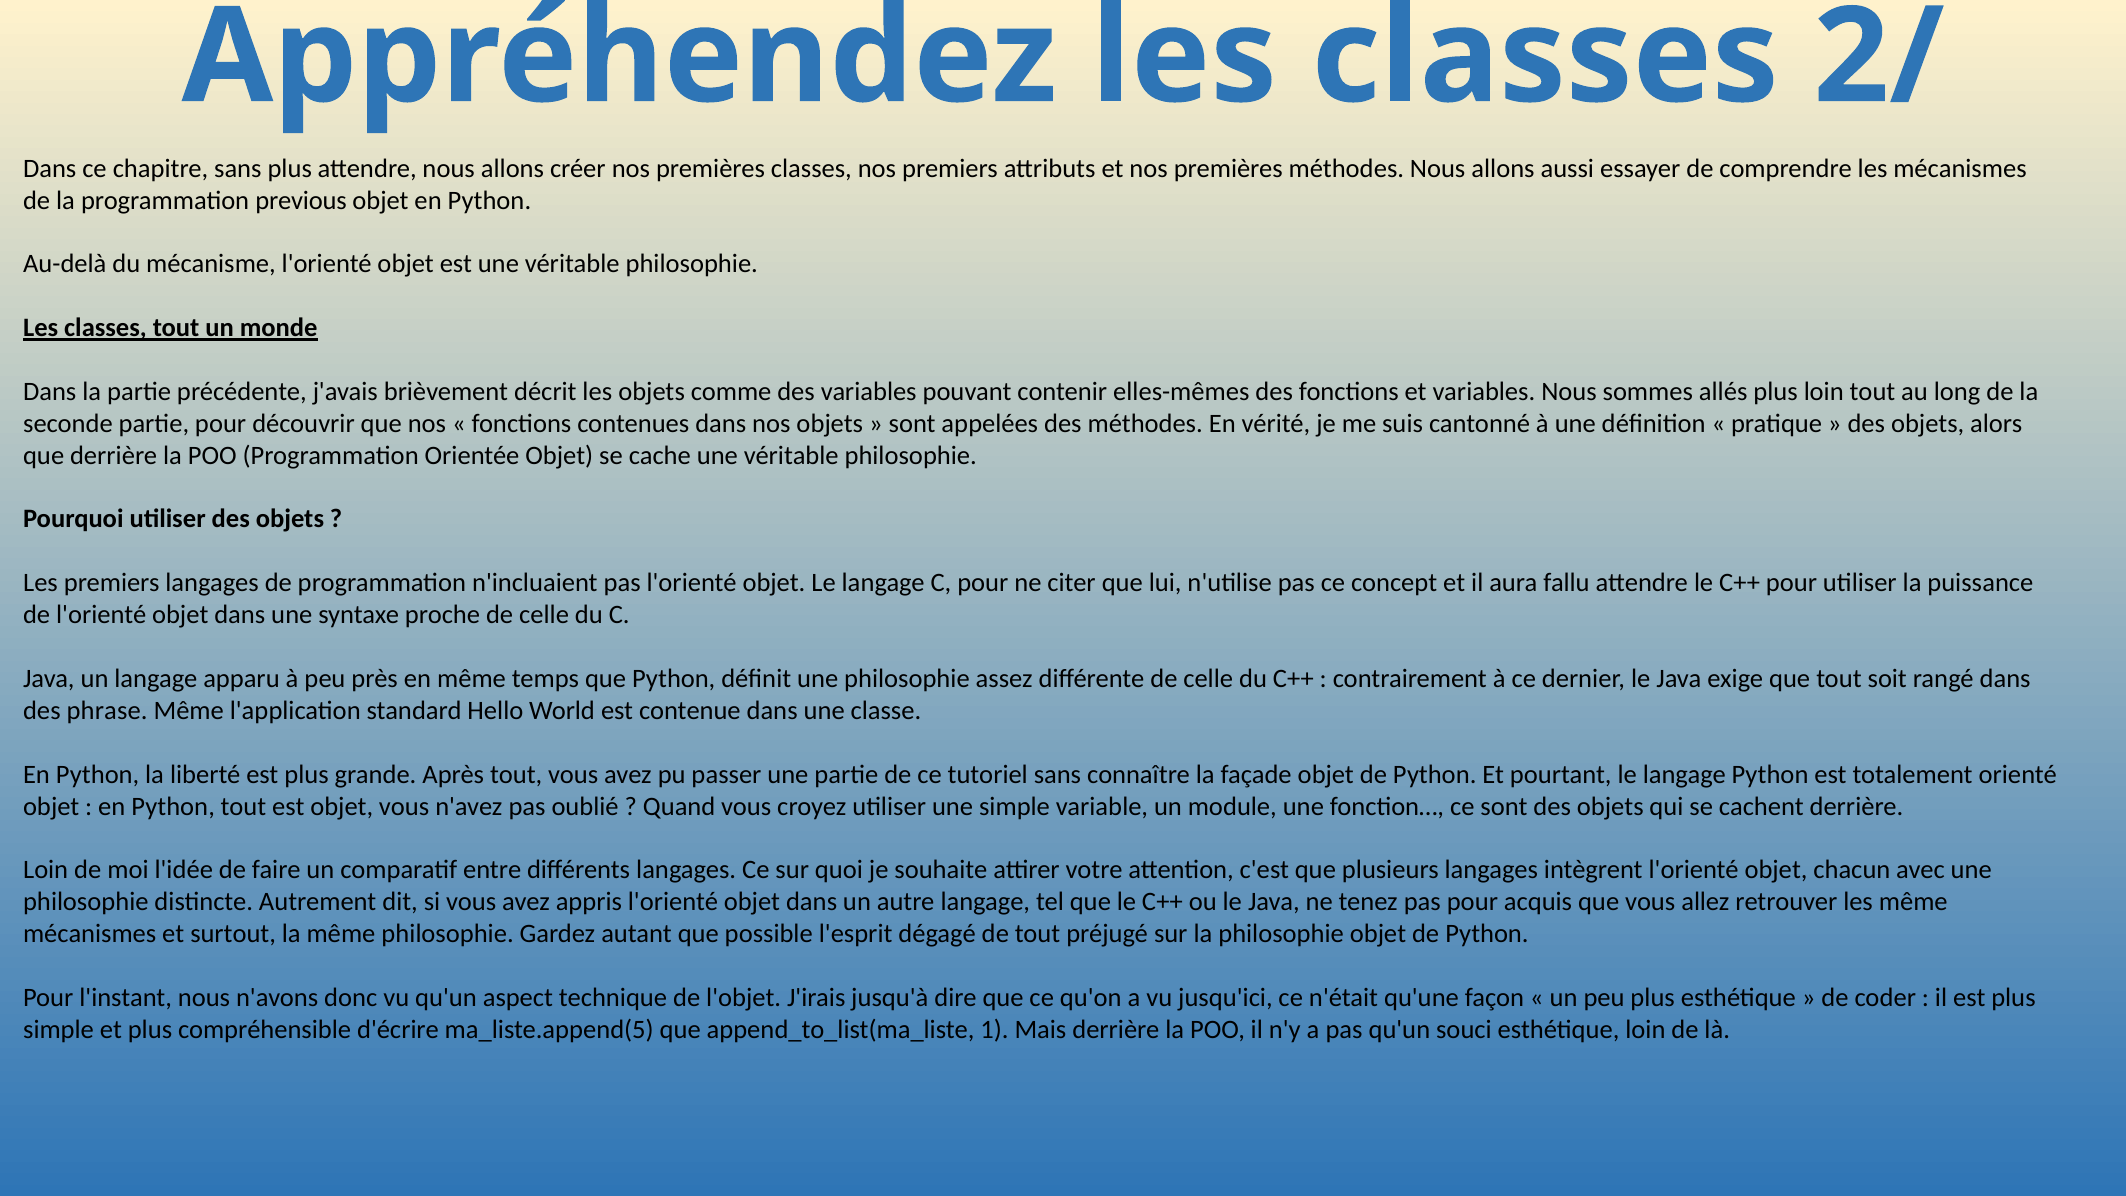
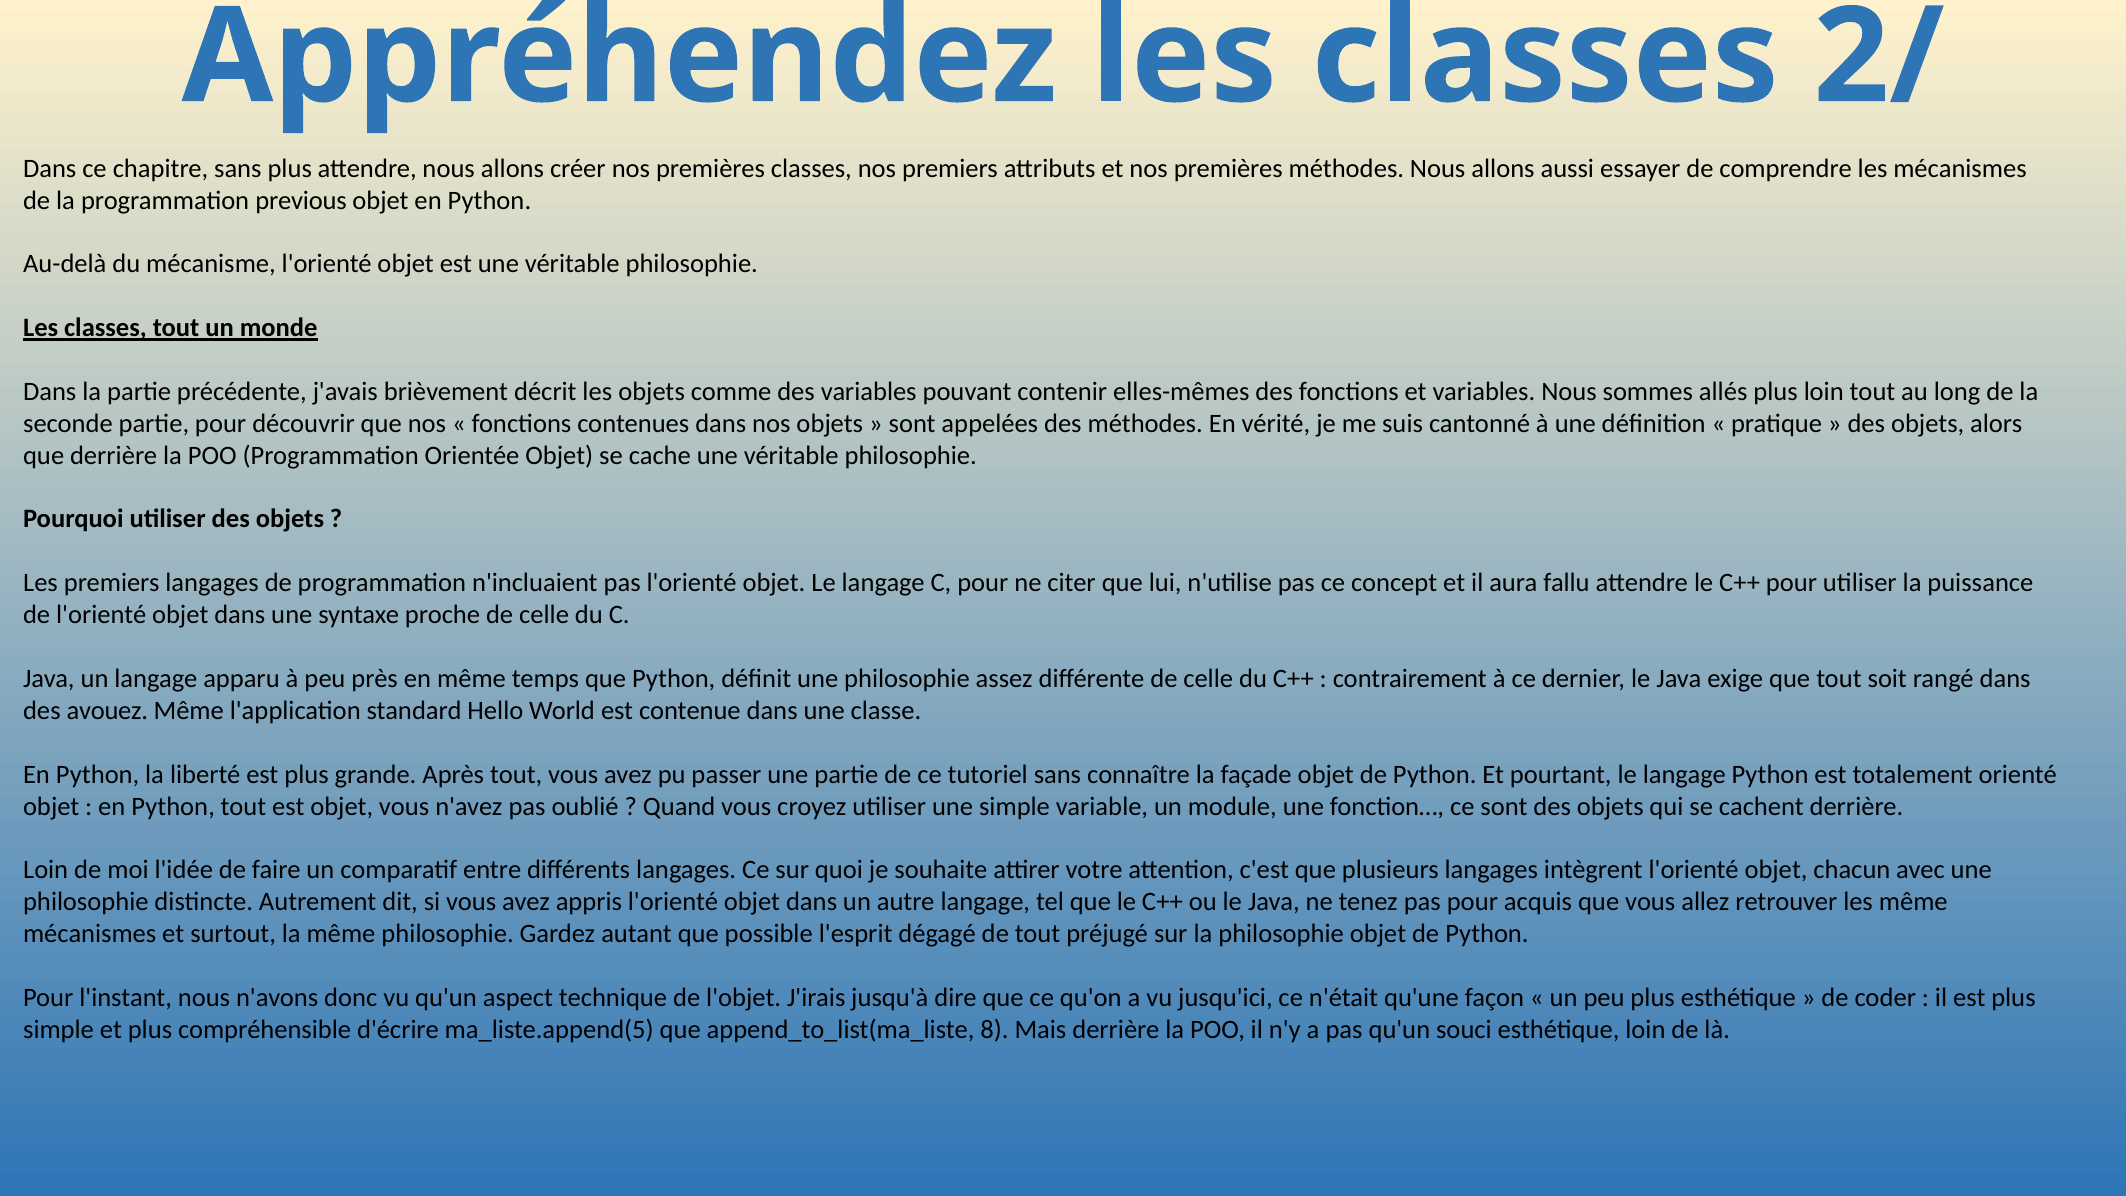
phrase: phrase -> avouez
1: 1 -> 8
